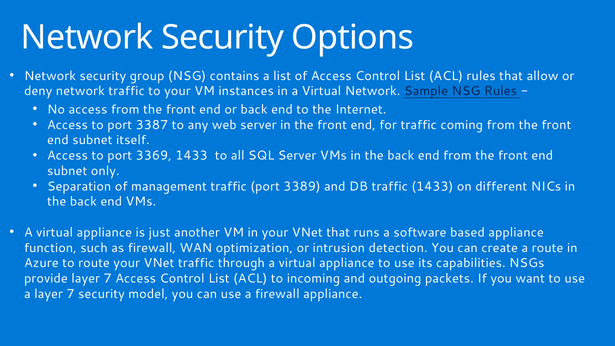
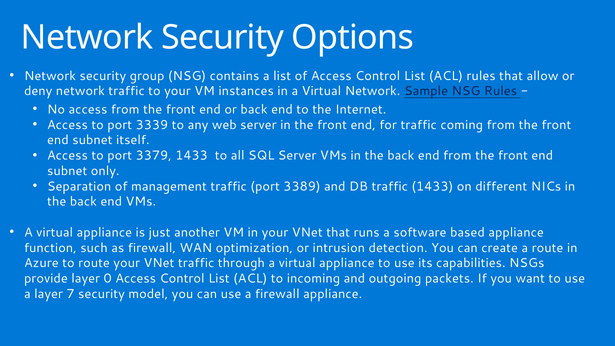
3387: 3387 -> 3339
3369: 3369 -> 3379
provide layer 7: 7 -> 0
